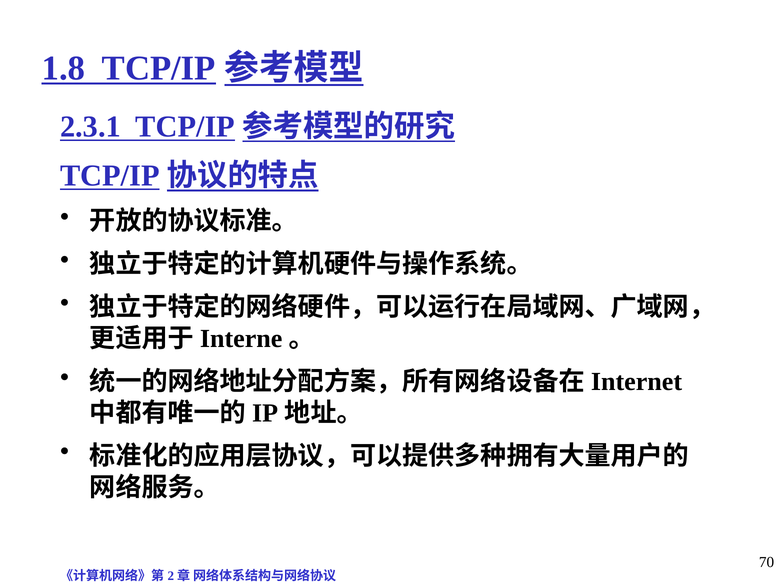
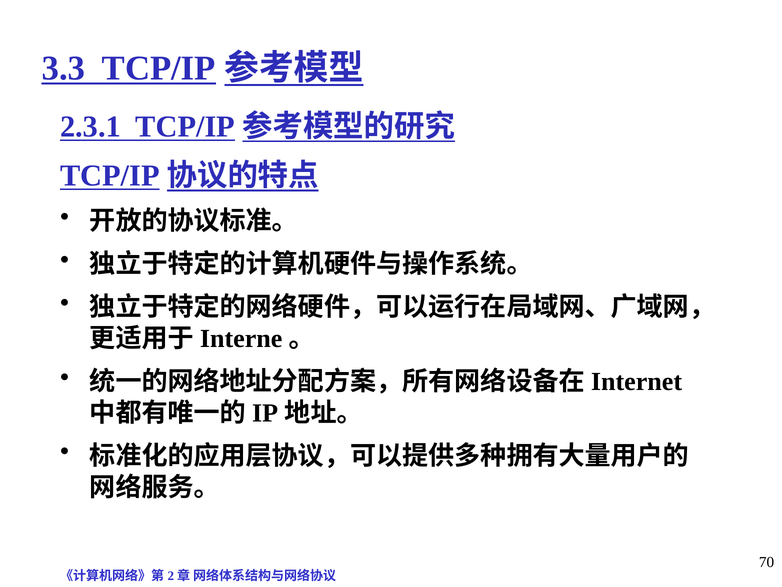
1.8: 1.8 -> 3.3
